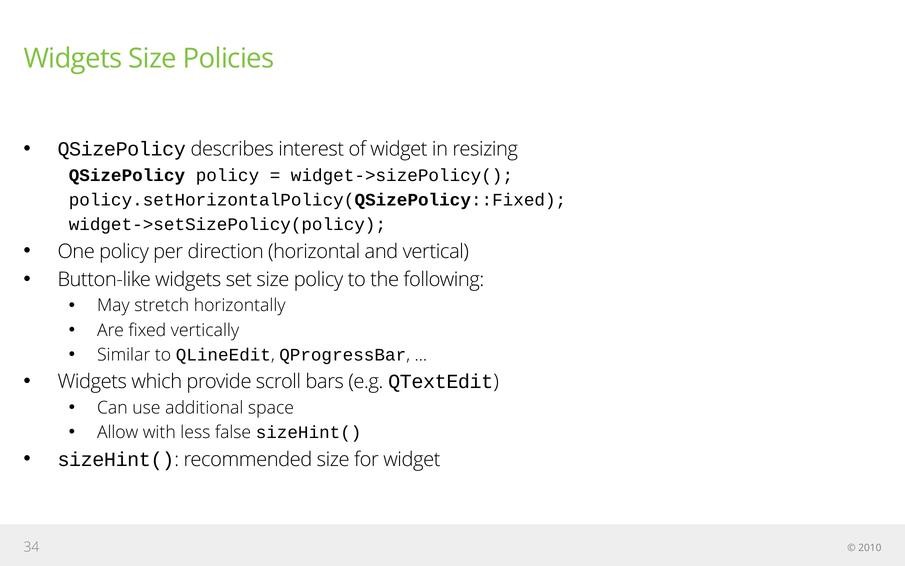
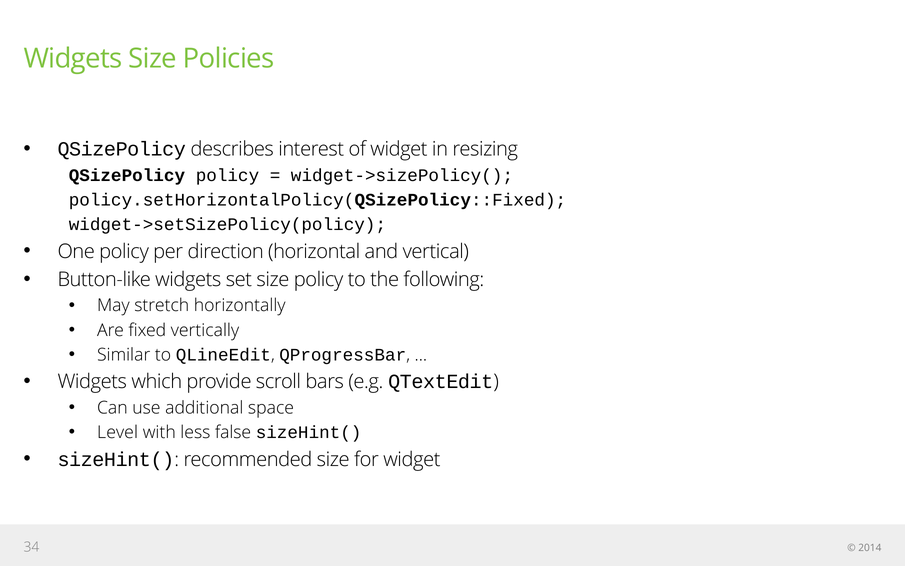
Allow: Allow -> Level
2010: 2010 -> 2014
